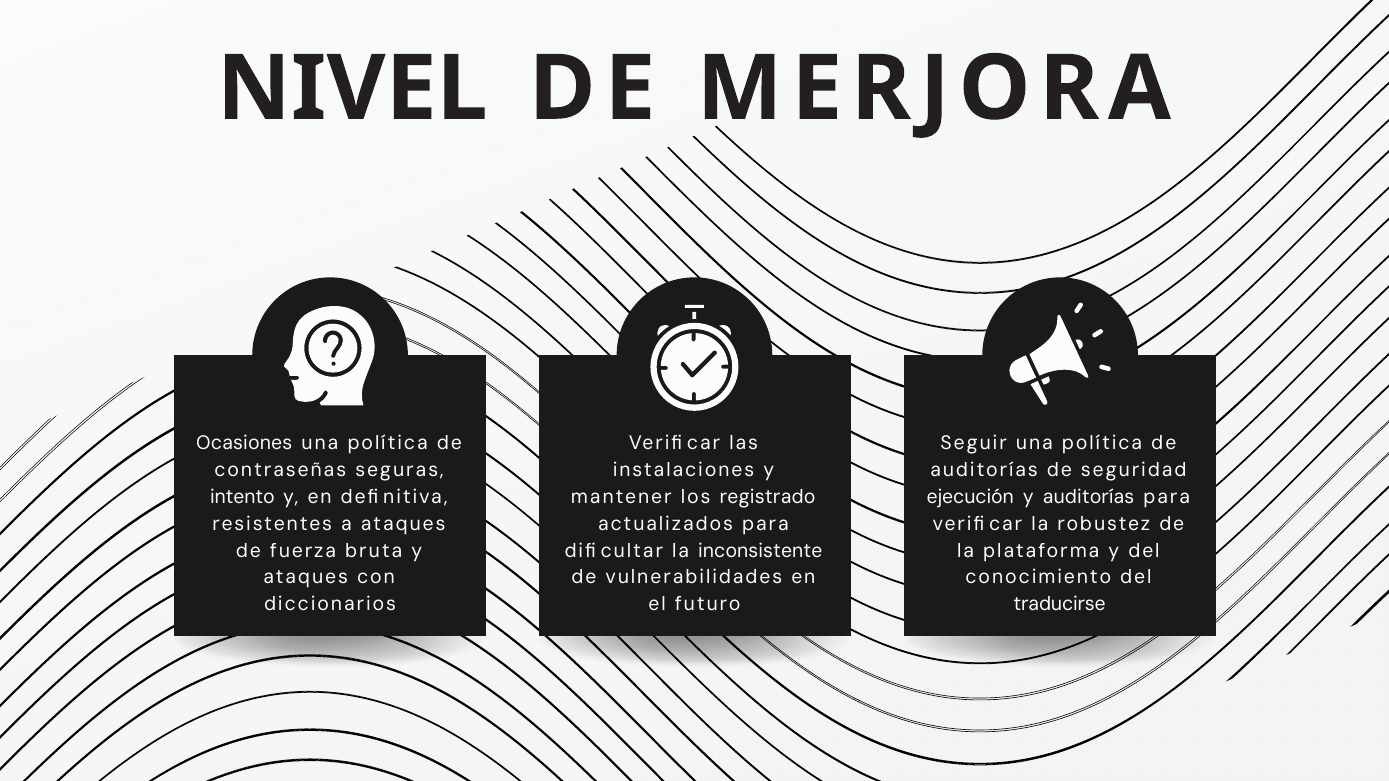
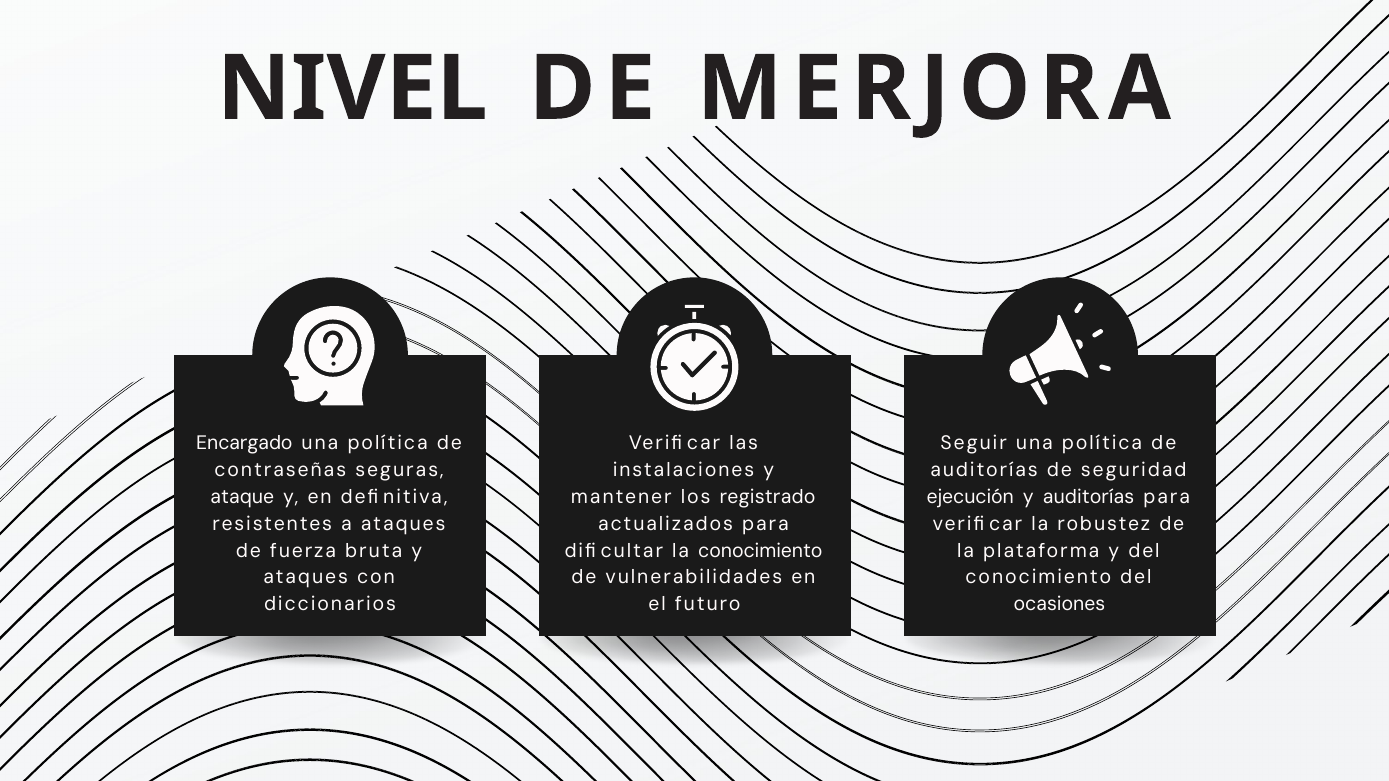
Ocasiones: Ocasiones -> Encargado
intento: intento -> ataque
la inconsistente: inconsistente -> conocimiento
traducirse: traducirse -> ocasiones
